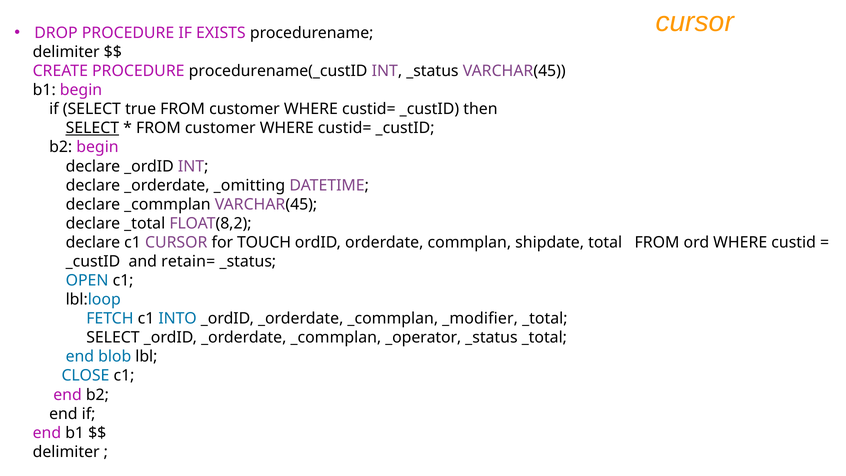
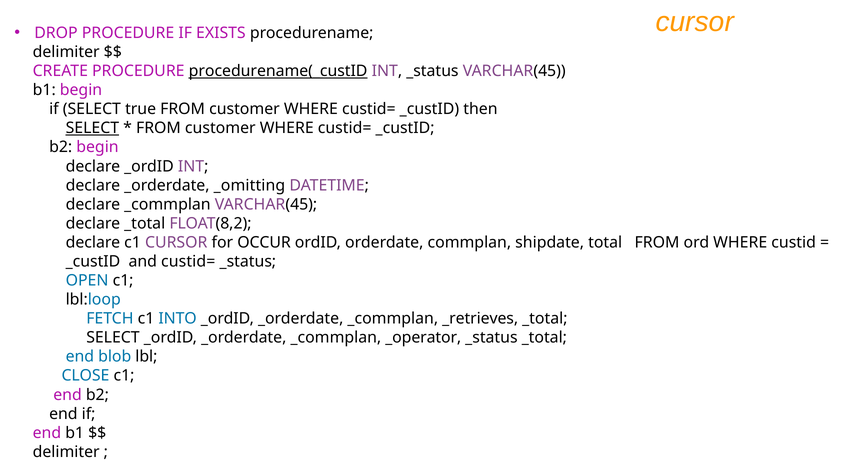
procedurename(_custID underline: none -> present
TOUCH: TOUCH -> OCCUR
and retain=: retain= -> custid=
_modifier: _modifier -> _retrieves
